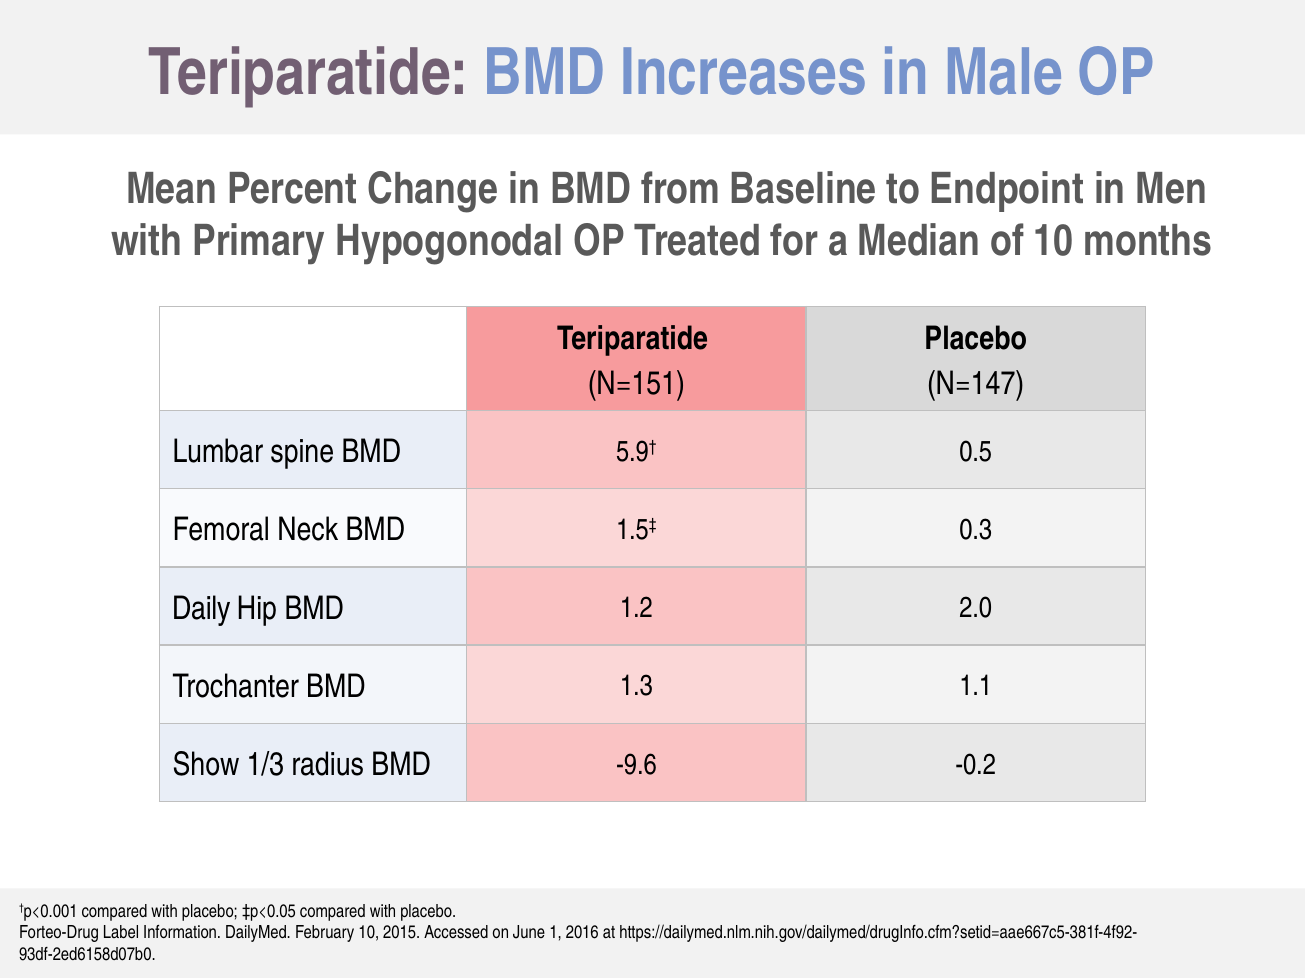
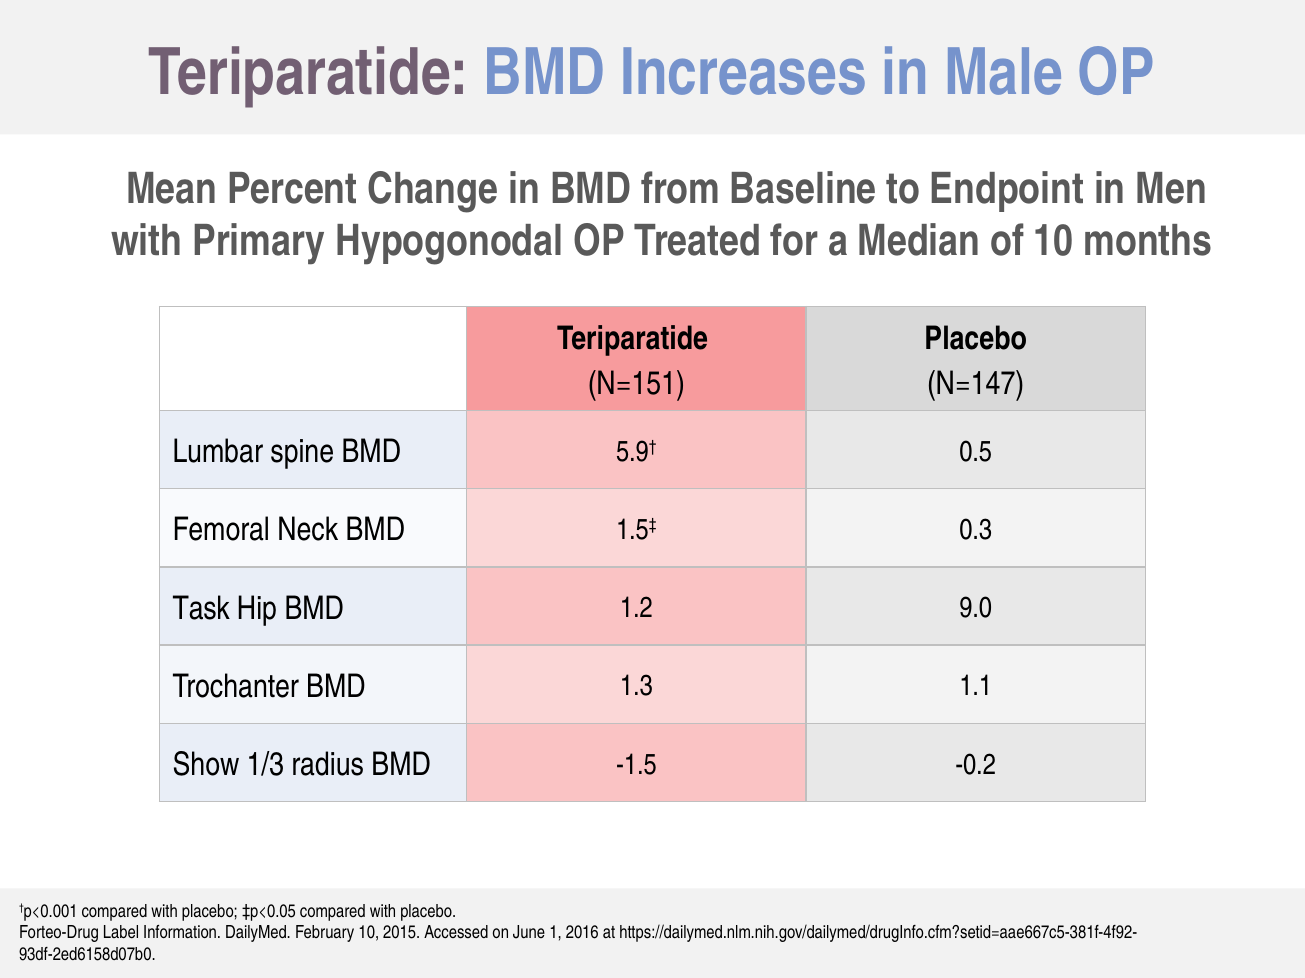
Daily: Daily -> Task
2.0: 2.0 -> 9.0
-9.6: -9.6 -> -1.5
